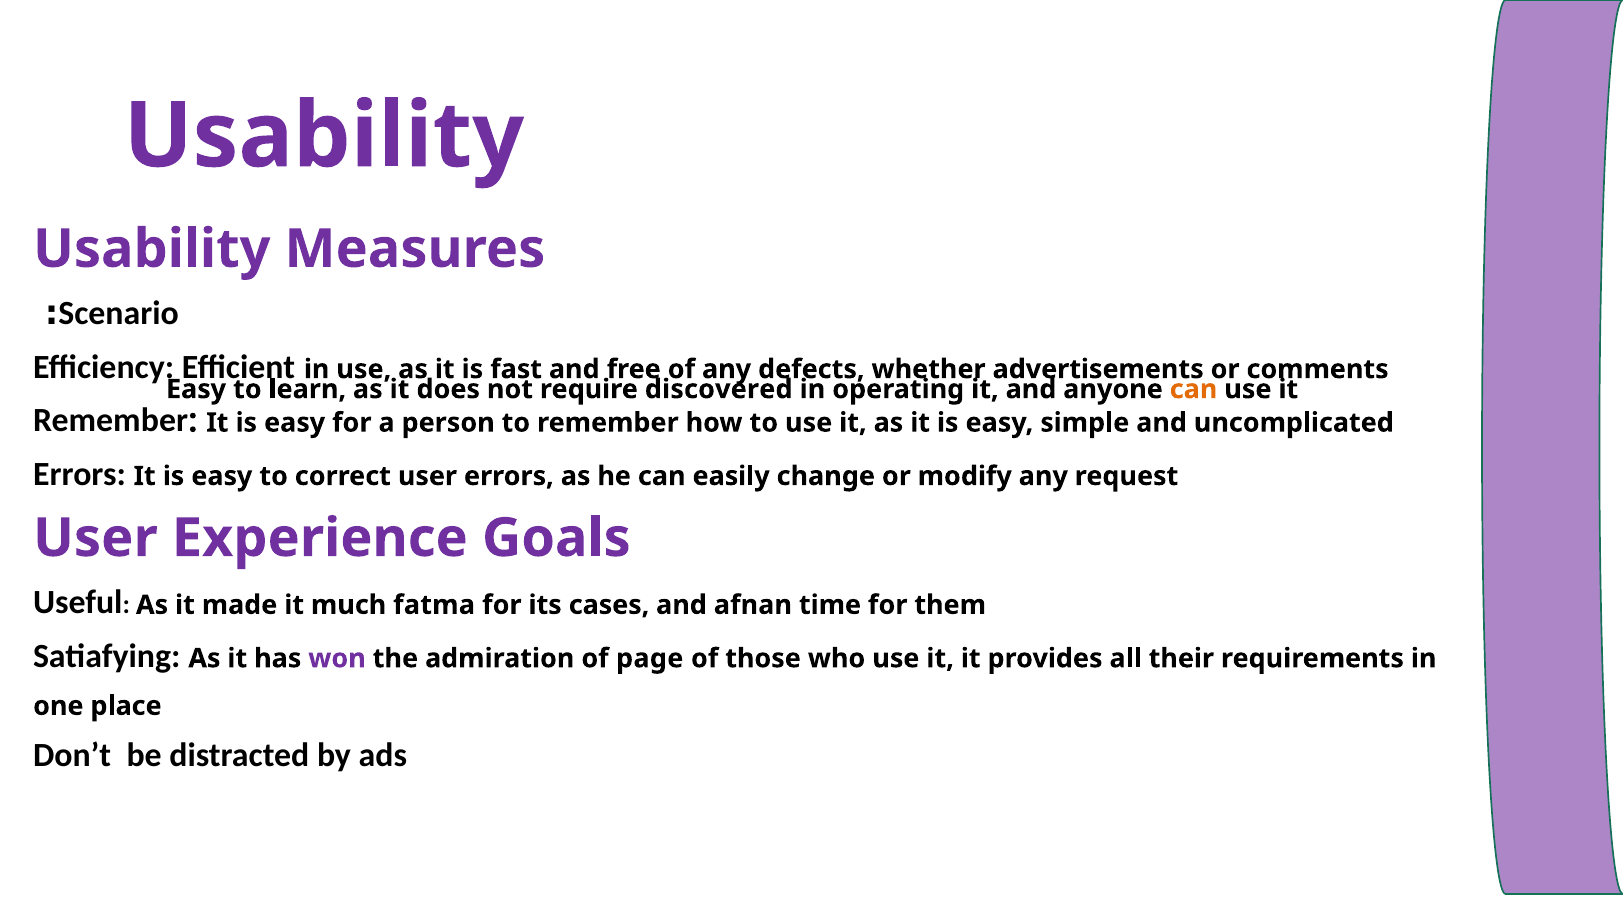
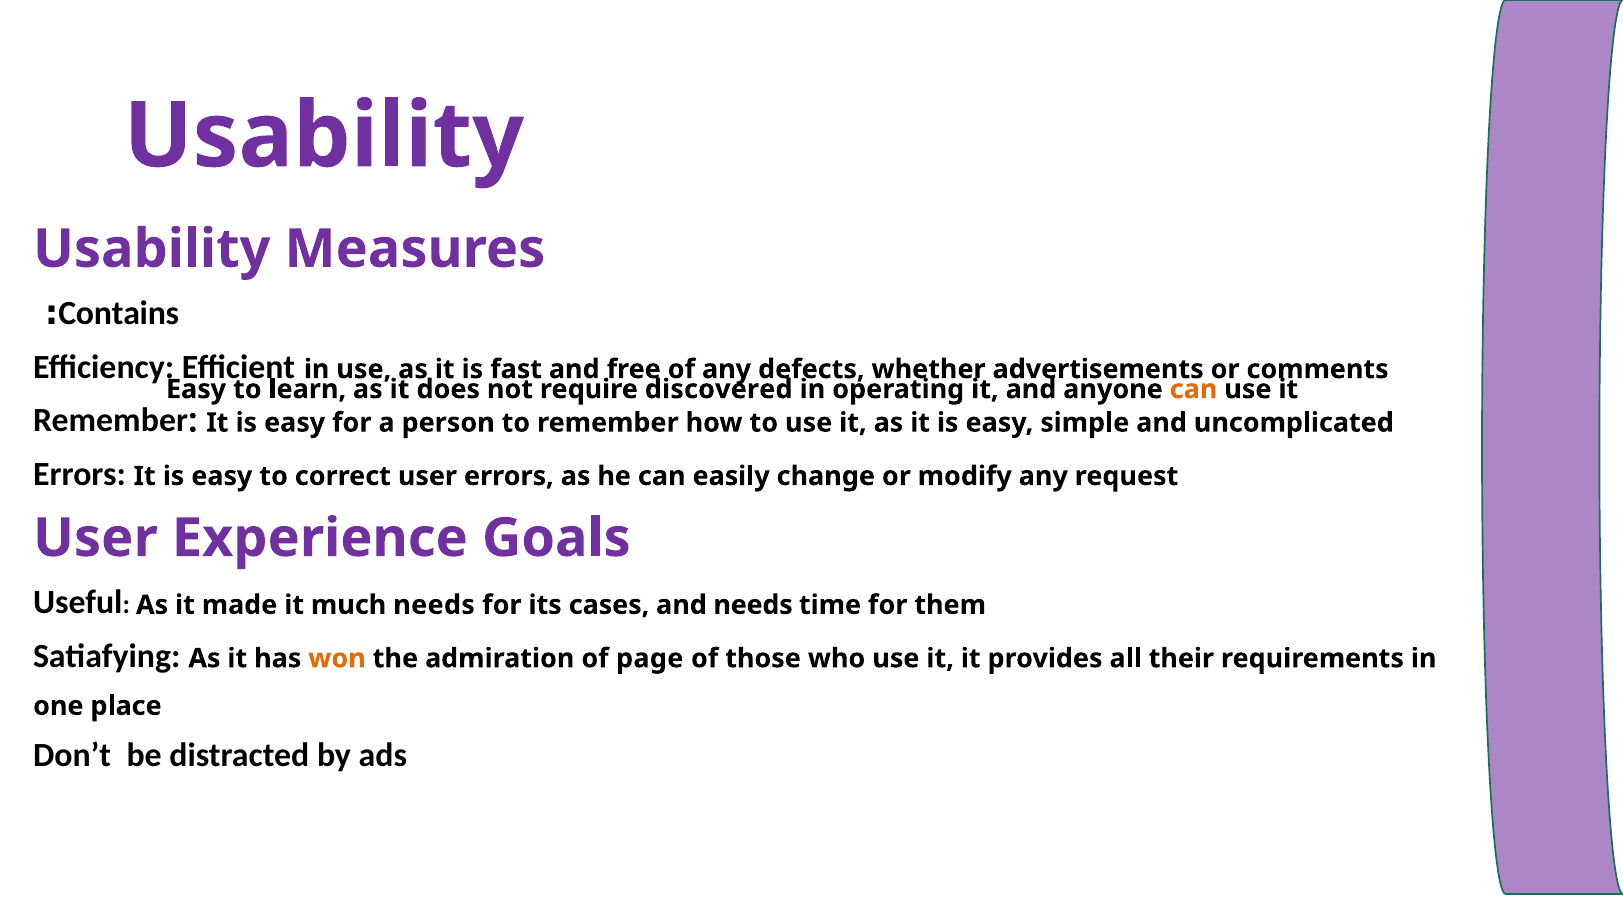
Scenario: Scenario -> Contains
much fatma: fatma -> needs
and afnan: afnan -> needs
won colour: purple -> orange
